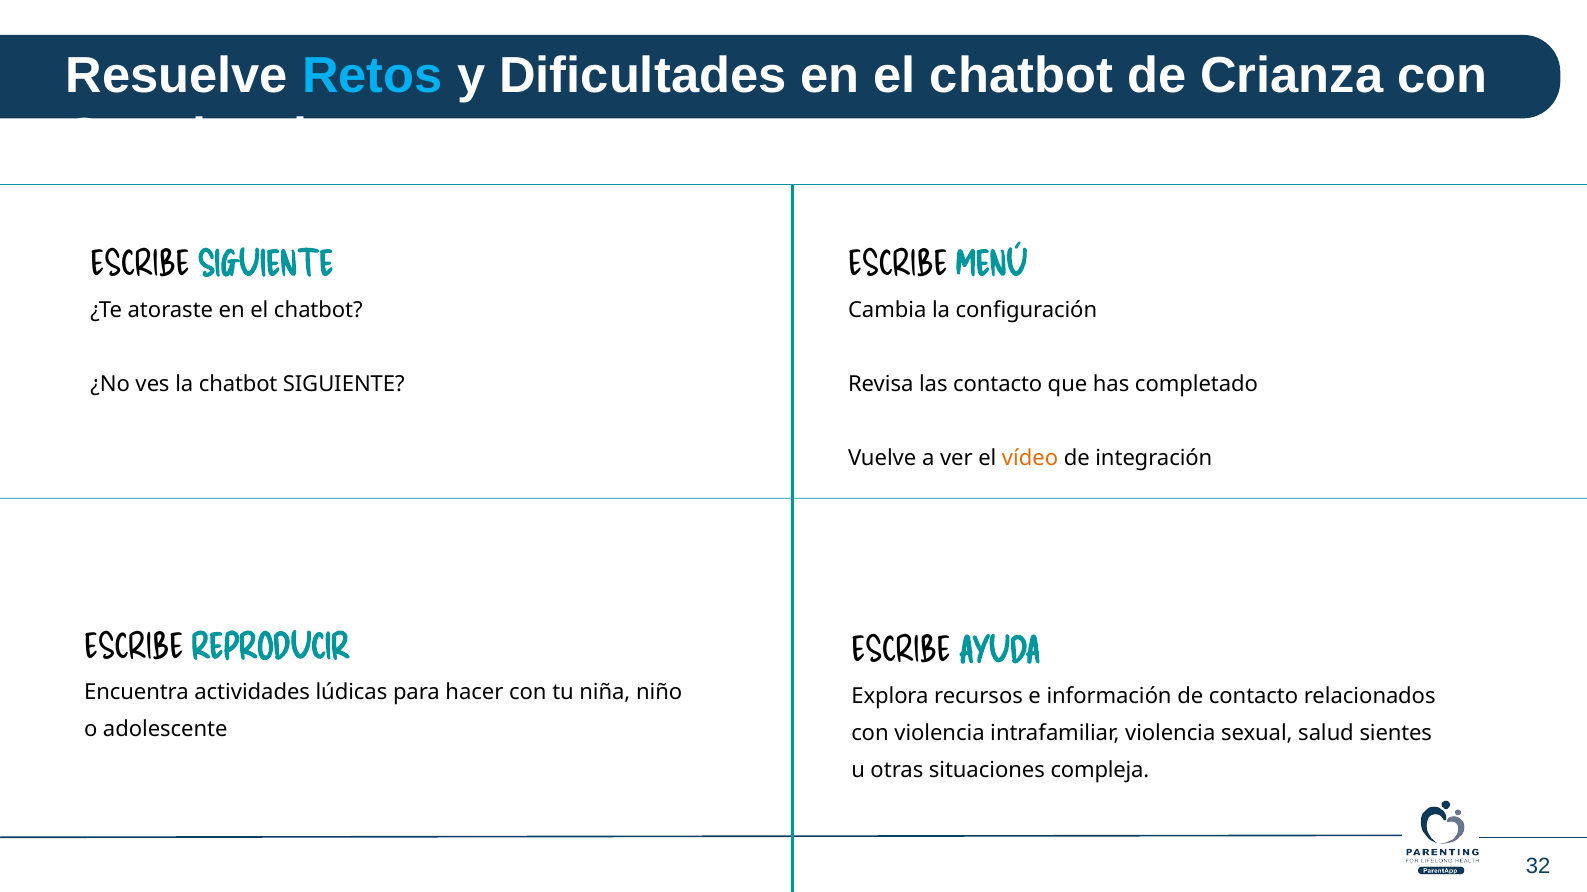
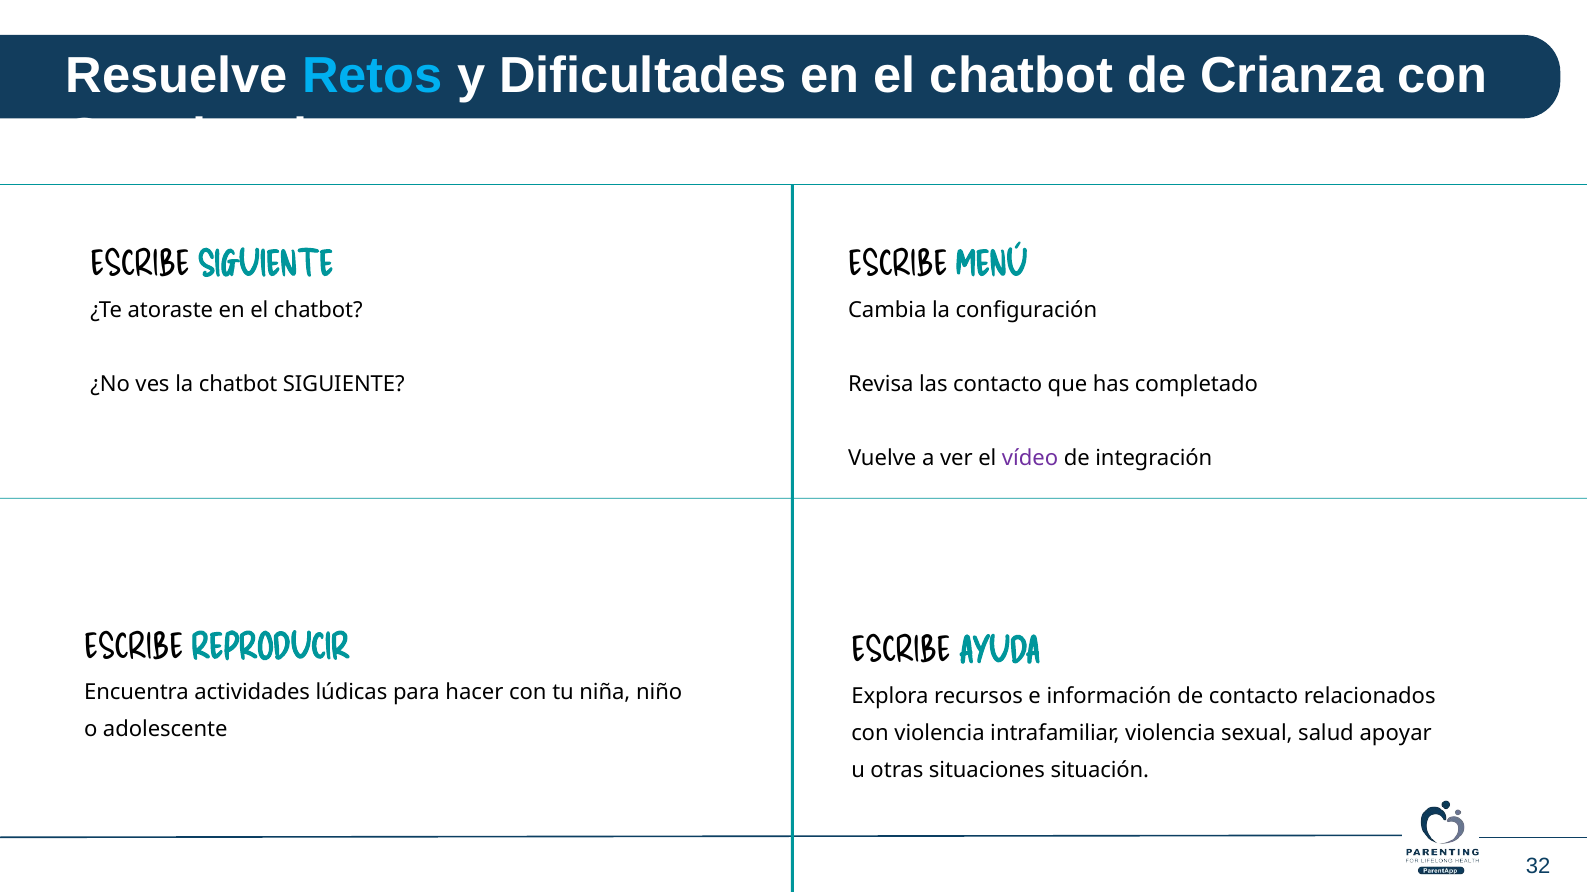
vídeo colour: orange -> purple
sientes: sientes -> apoyar
compleja: compleja -> situación
